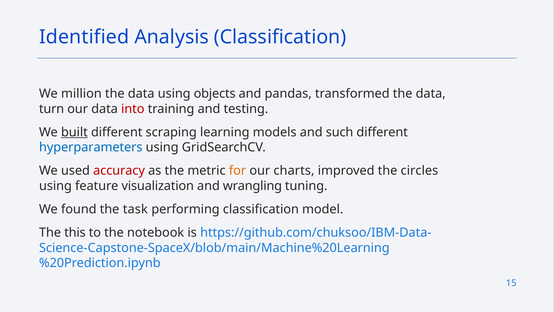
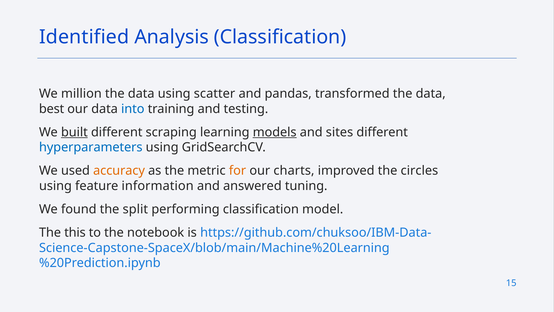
objects: objects -> scatter
turn: turn -> best
into colour: red -> blue
models underline: none -> present
such: such -> sites
accuracy colour: red -> orange
visualization: visualization -> information
wrangling: wrangling -> answered
task: task -> split
